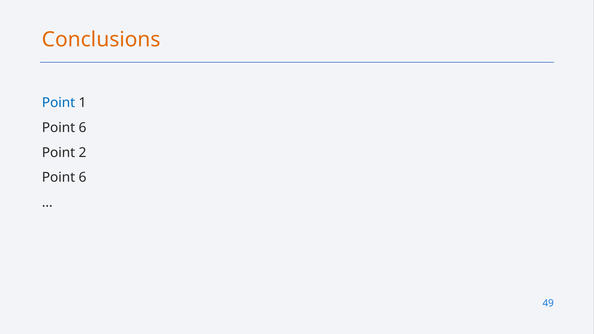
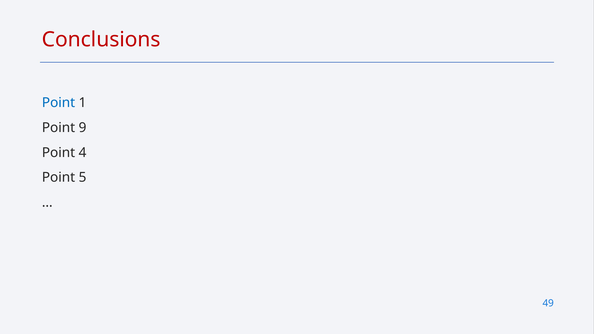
Conclusions colour: orange -> red
6 at (83, 128): 6 -> 9
2: 2 -> 4
6 at (83, 178): 6 -> 5
